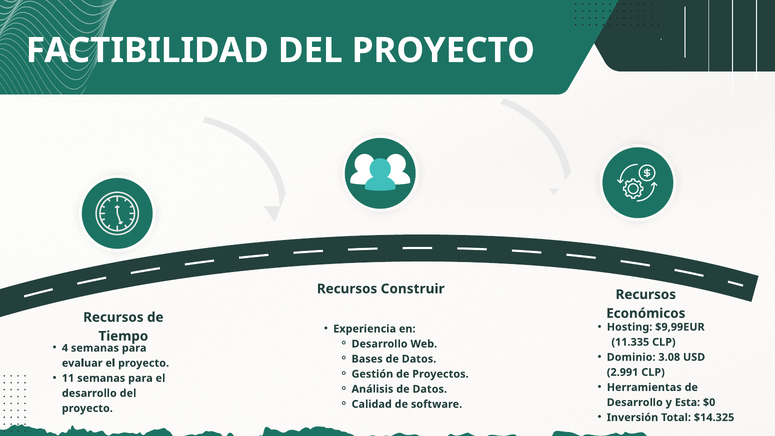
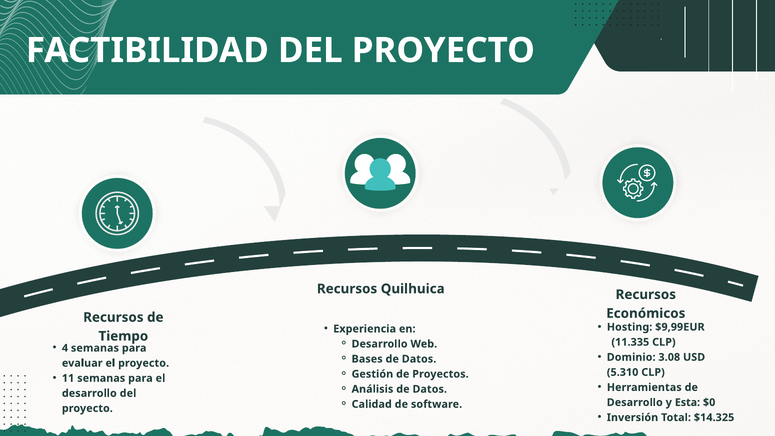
Construir: Construir -> Quilhuica
2.991: 2.991 -> 5.310
